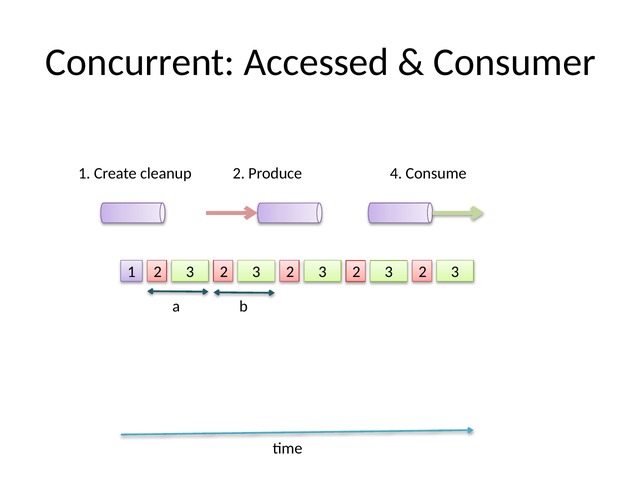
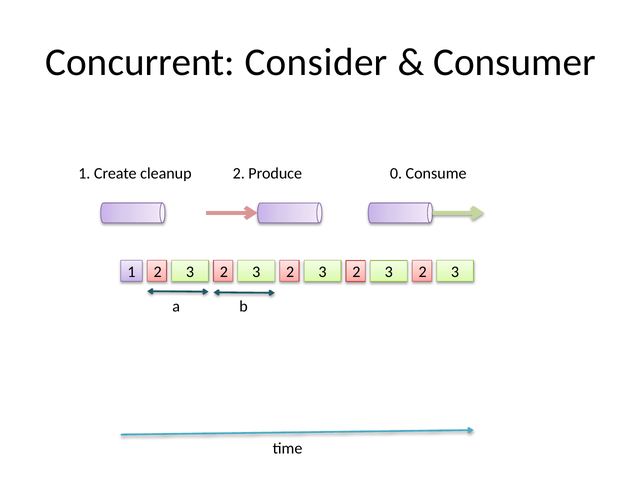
Accessed: Accessed -> Consider
4: 4 -> 0
